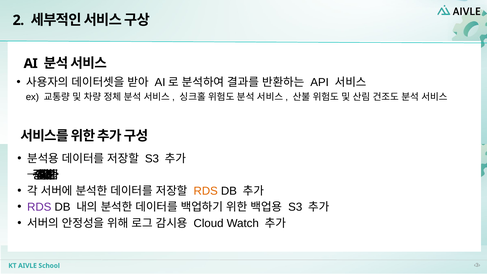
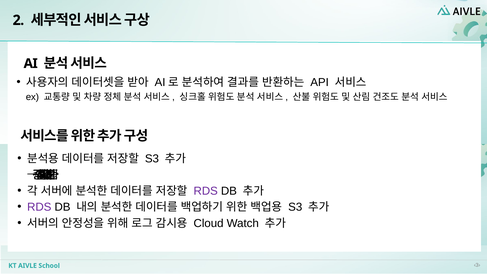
RDS at (206, 191) colour: orange -> purple
